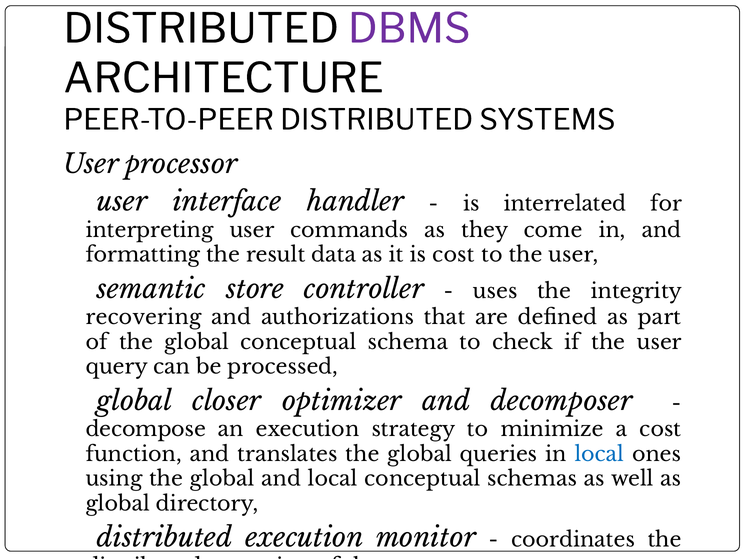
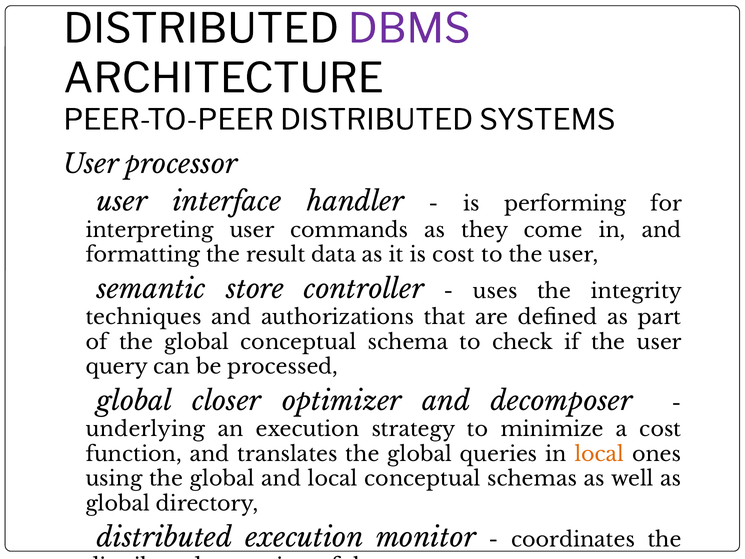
interrelated: interrelated -> performing
recovering: recovering -> techniques
decompose: decompose -> underlying
local at (599, 454) colour: blue -> orange
